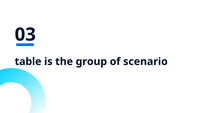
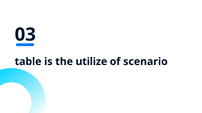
group: group -> utilize
